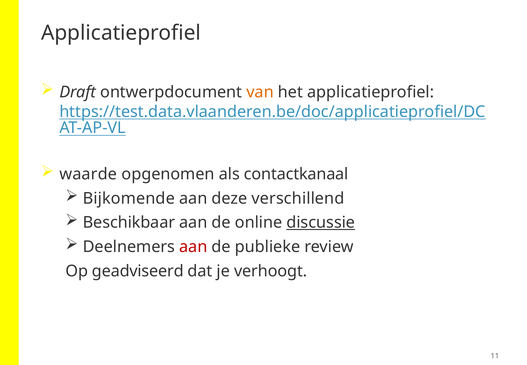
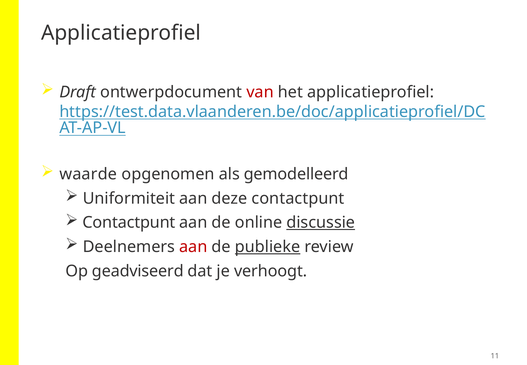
van colour: orange -> red
contactkanaal: contactkanaal -> gemodelleerd
Bijkomende: Bijkomende -> Uniformiteit
deze verschillend: verschillend -> contactpunt
Beschikbaar at (129, 223): Beschikbaar -> Contactpunt
publieke underline: none -> present
